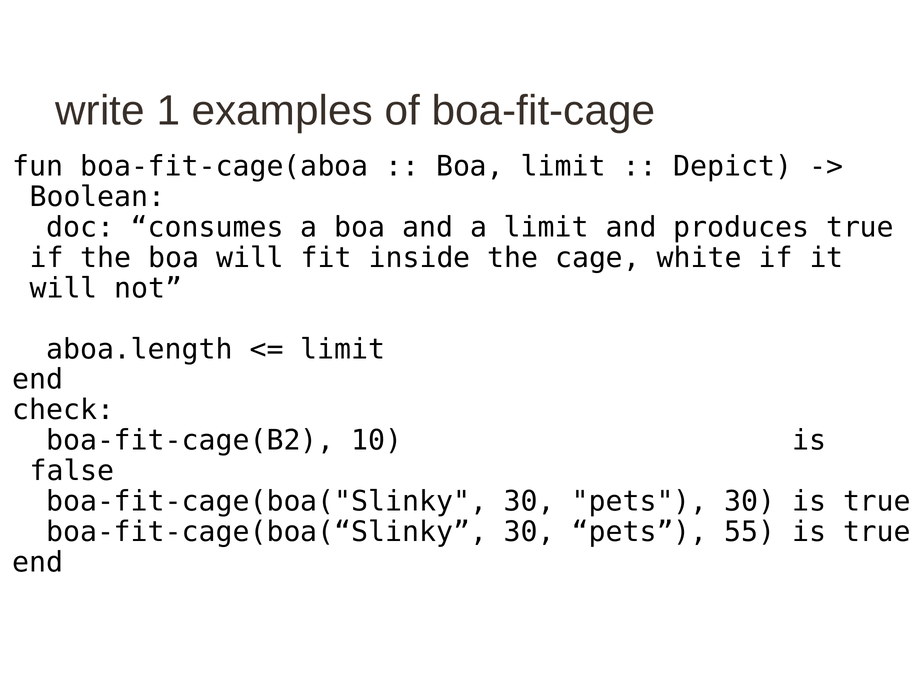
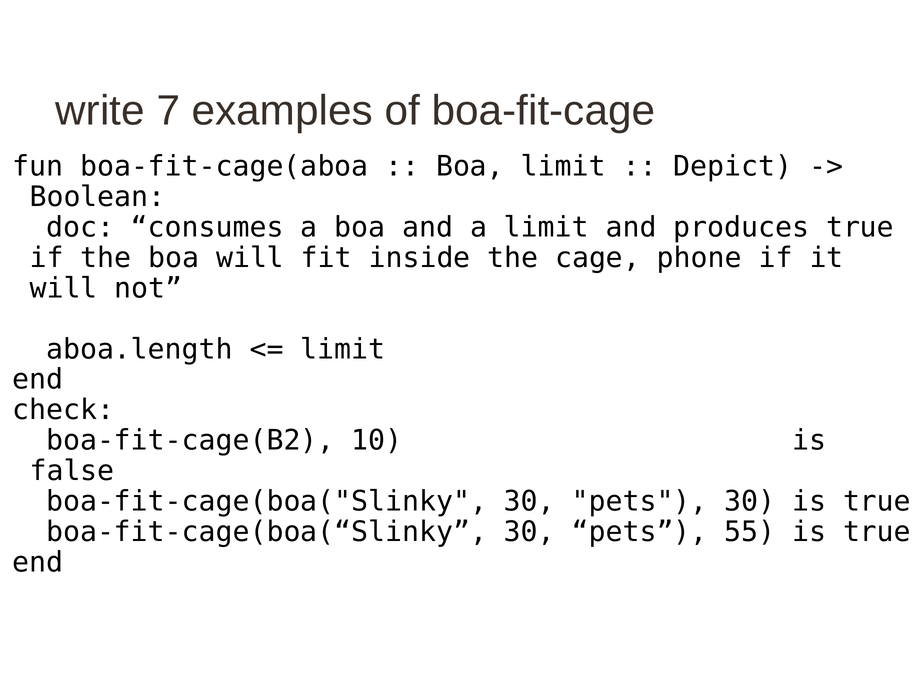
1: 1 -> 7
white: white -> phone
